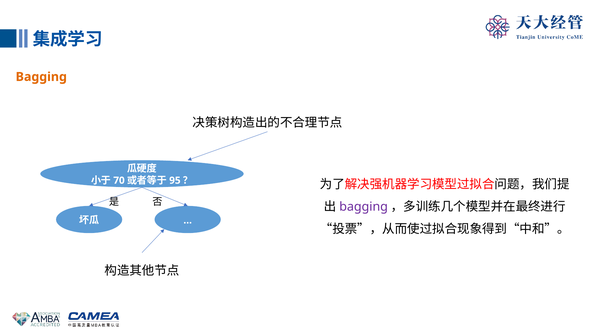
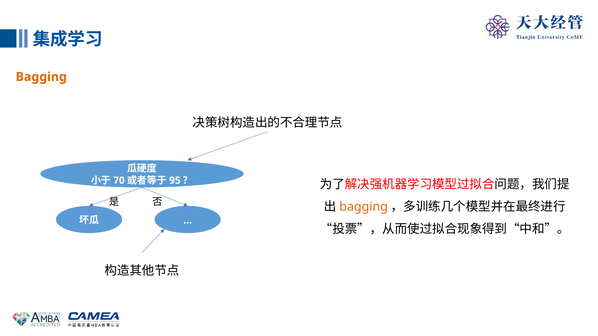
bagging at (364, 207) colour: purple -> orange
